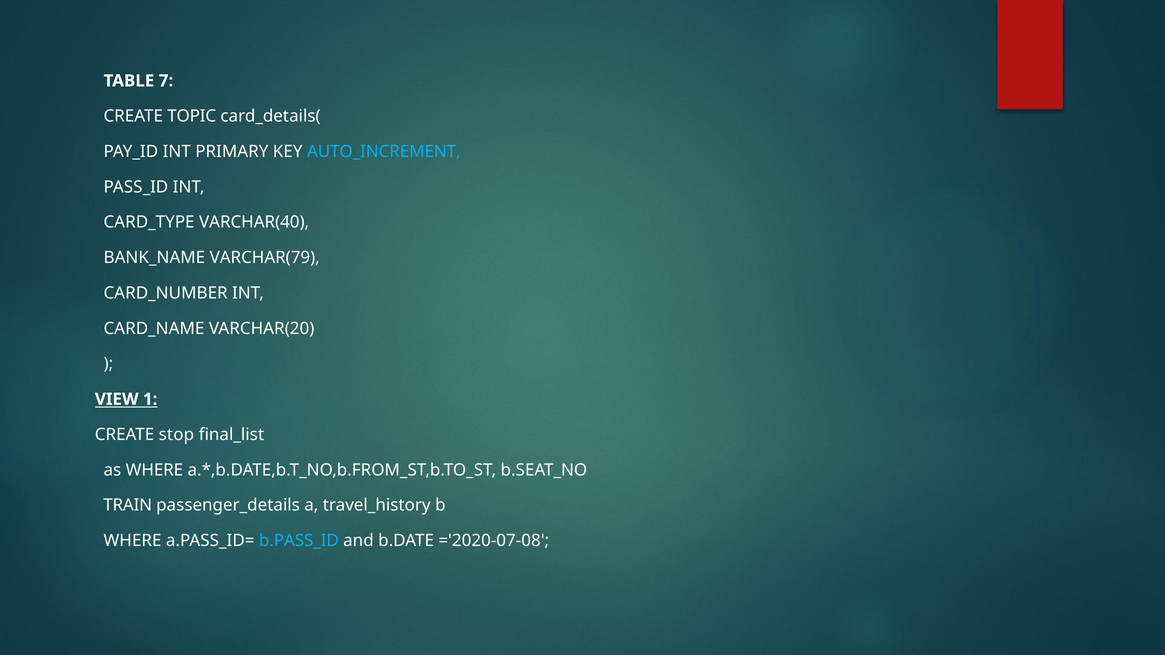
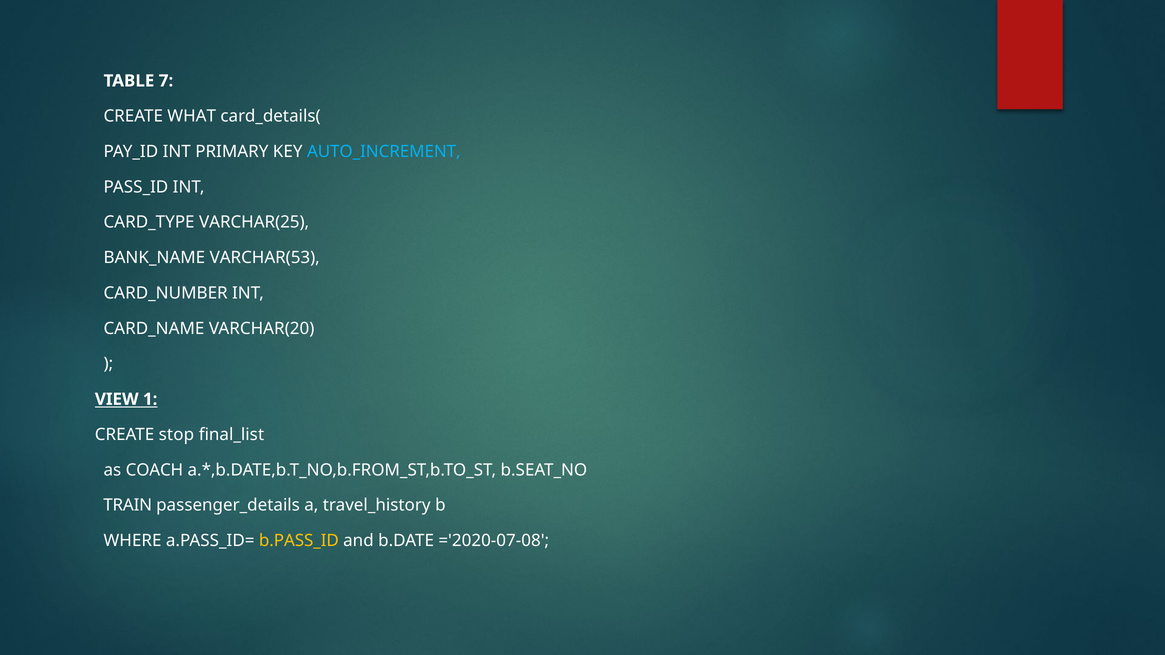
TOPIC: TOPIC -> WHAT
VARCHAR(40: VARCHAR(40 -> VARCHAR(25
VARCHAR(79: VARCHAR(79 -> VARCHAR(53
as WHERE: WHERE -> COACH
b.PASS_ID colour: light blue -> yellow
